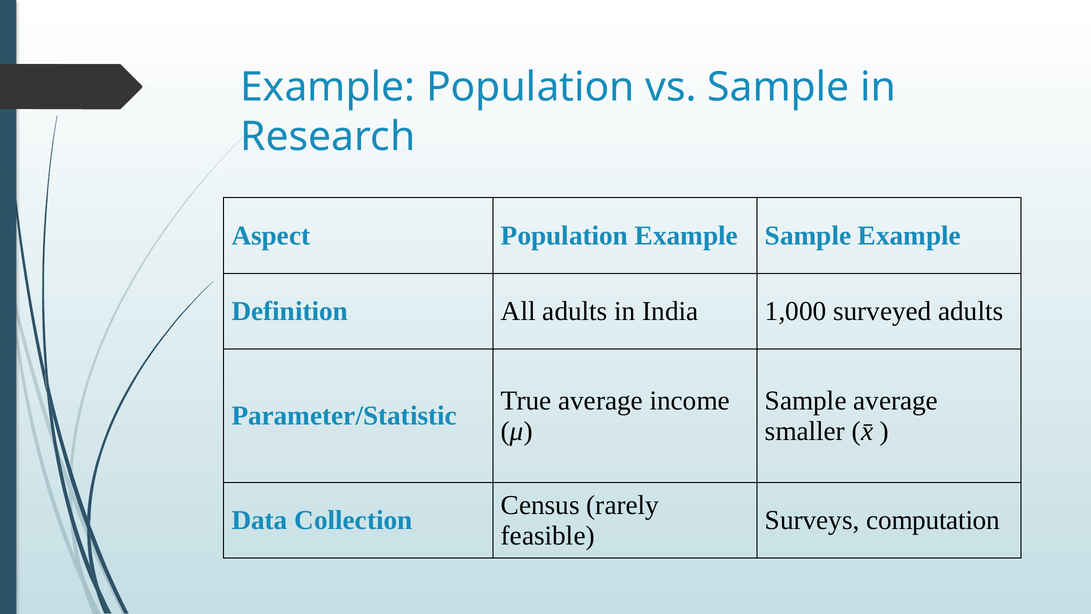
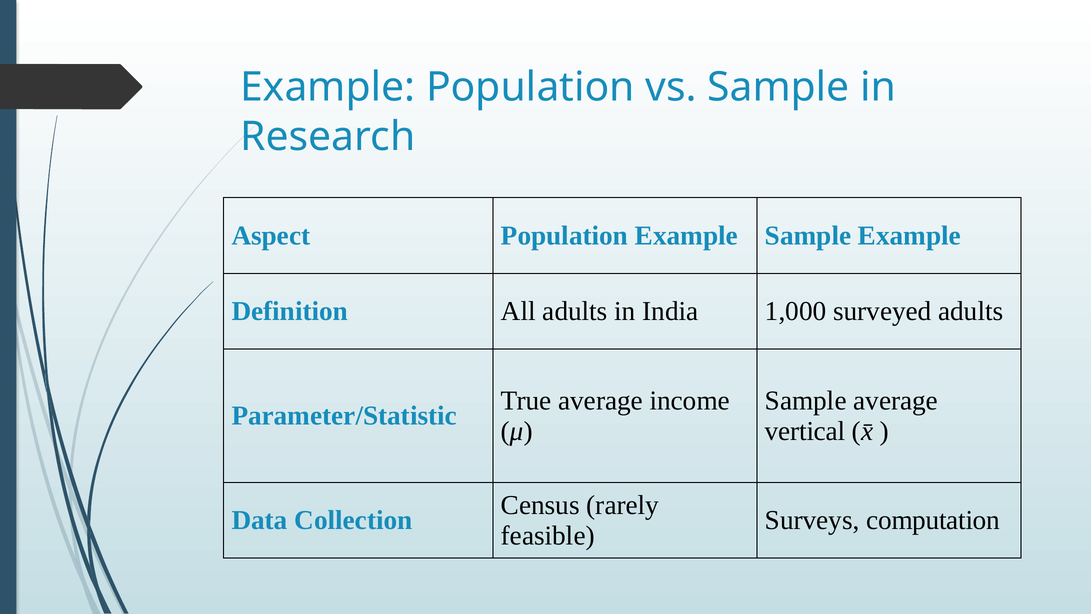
smaller: smaller -> vertical
